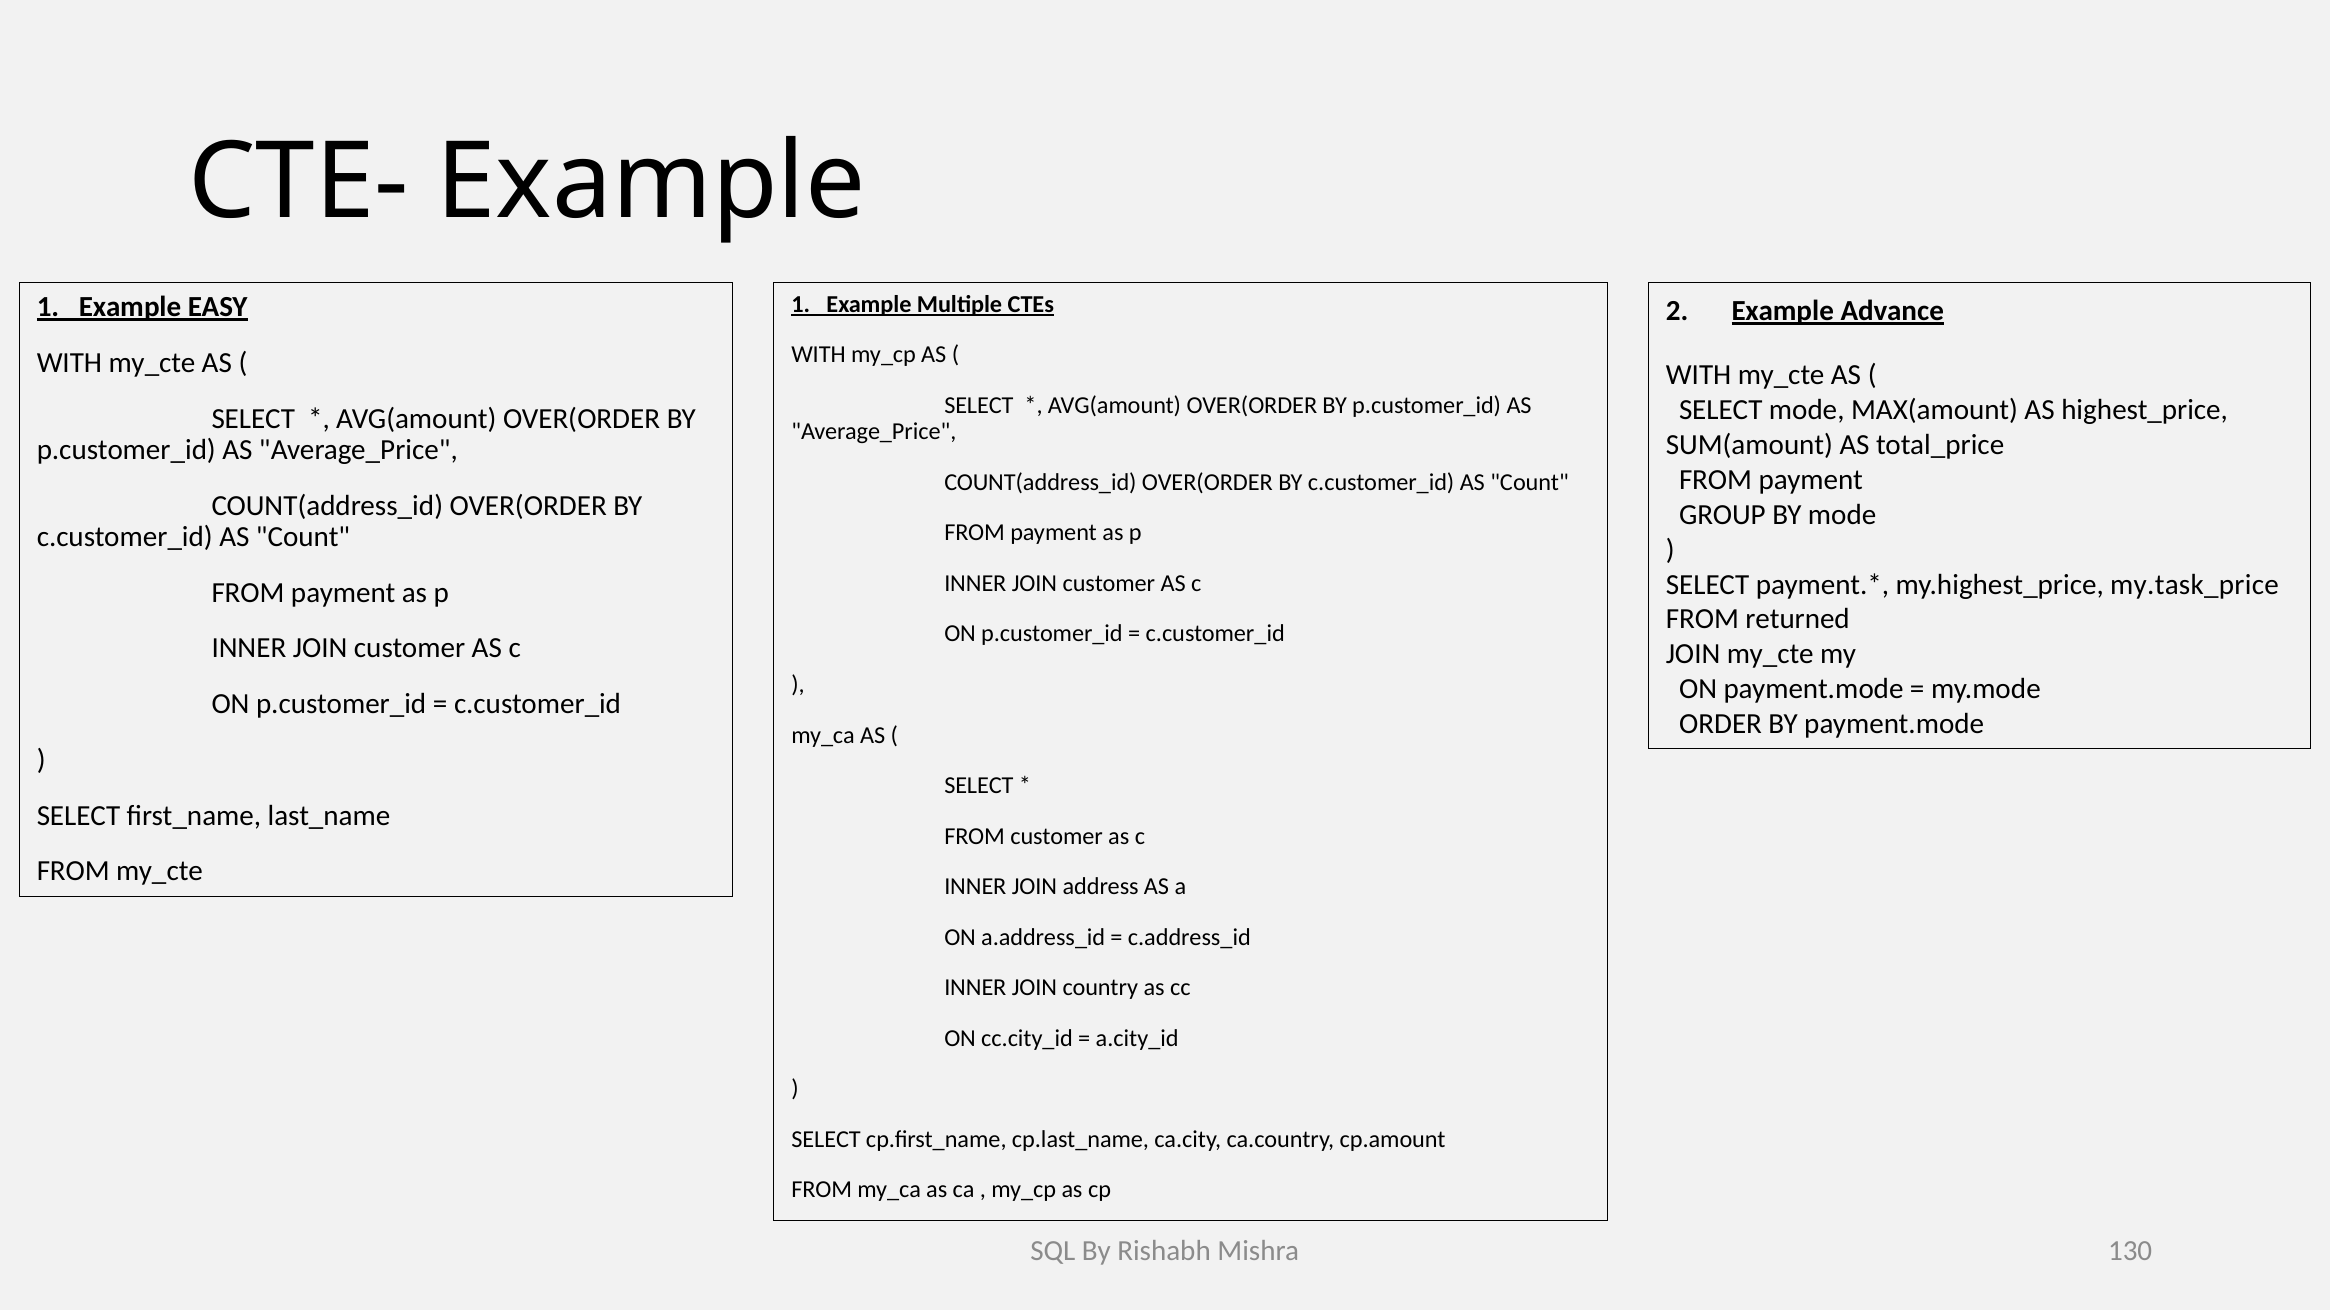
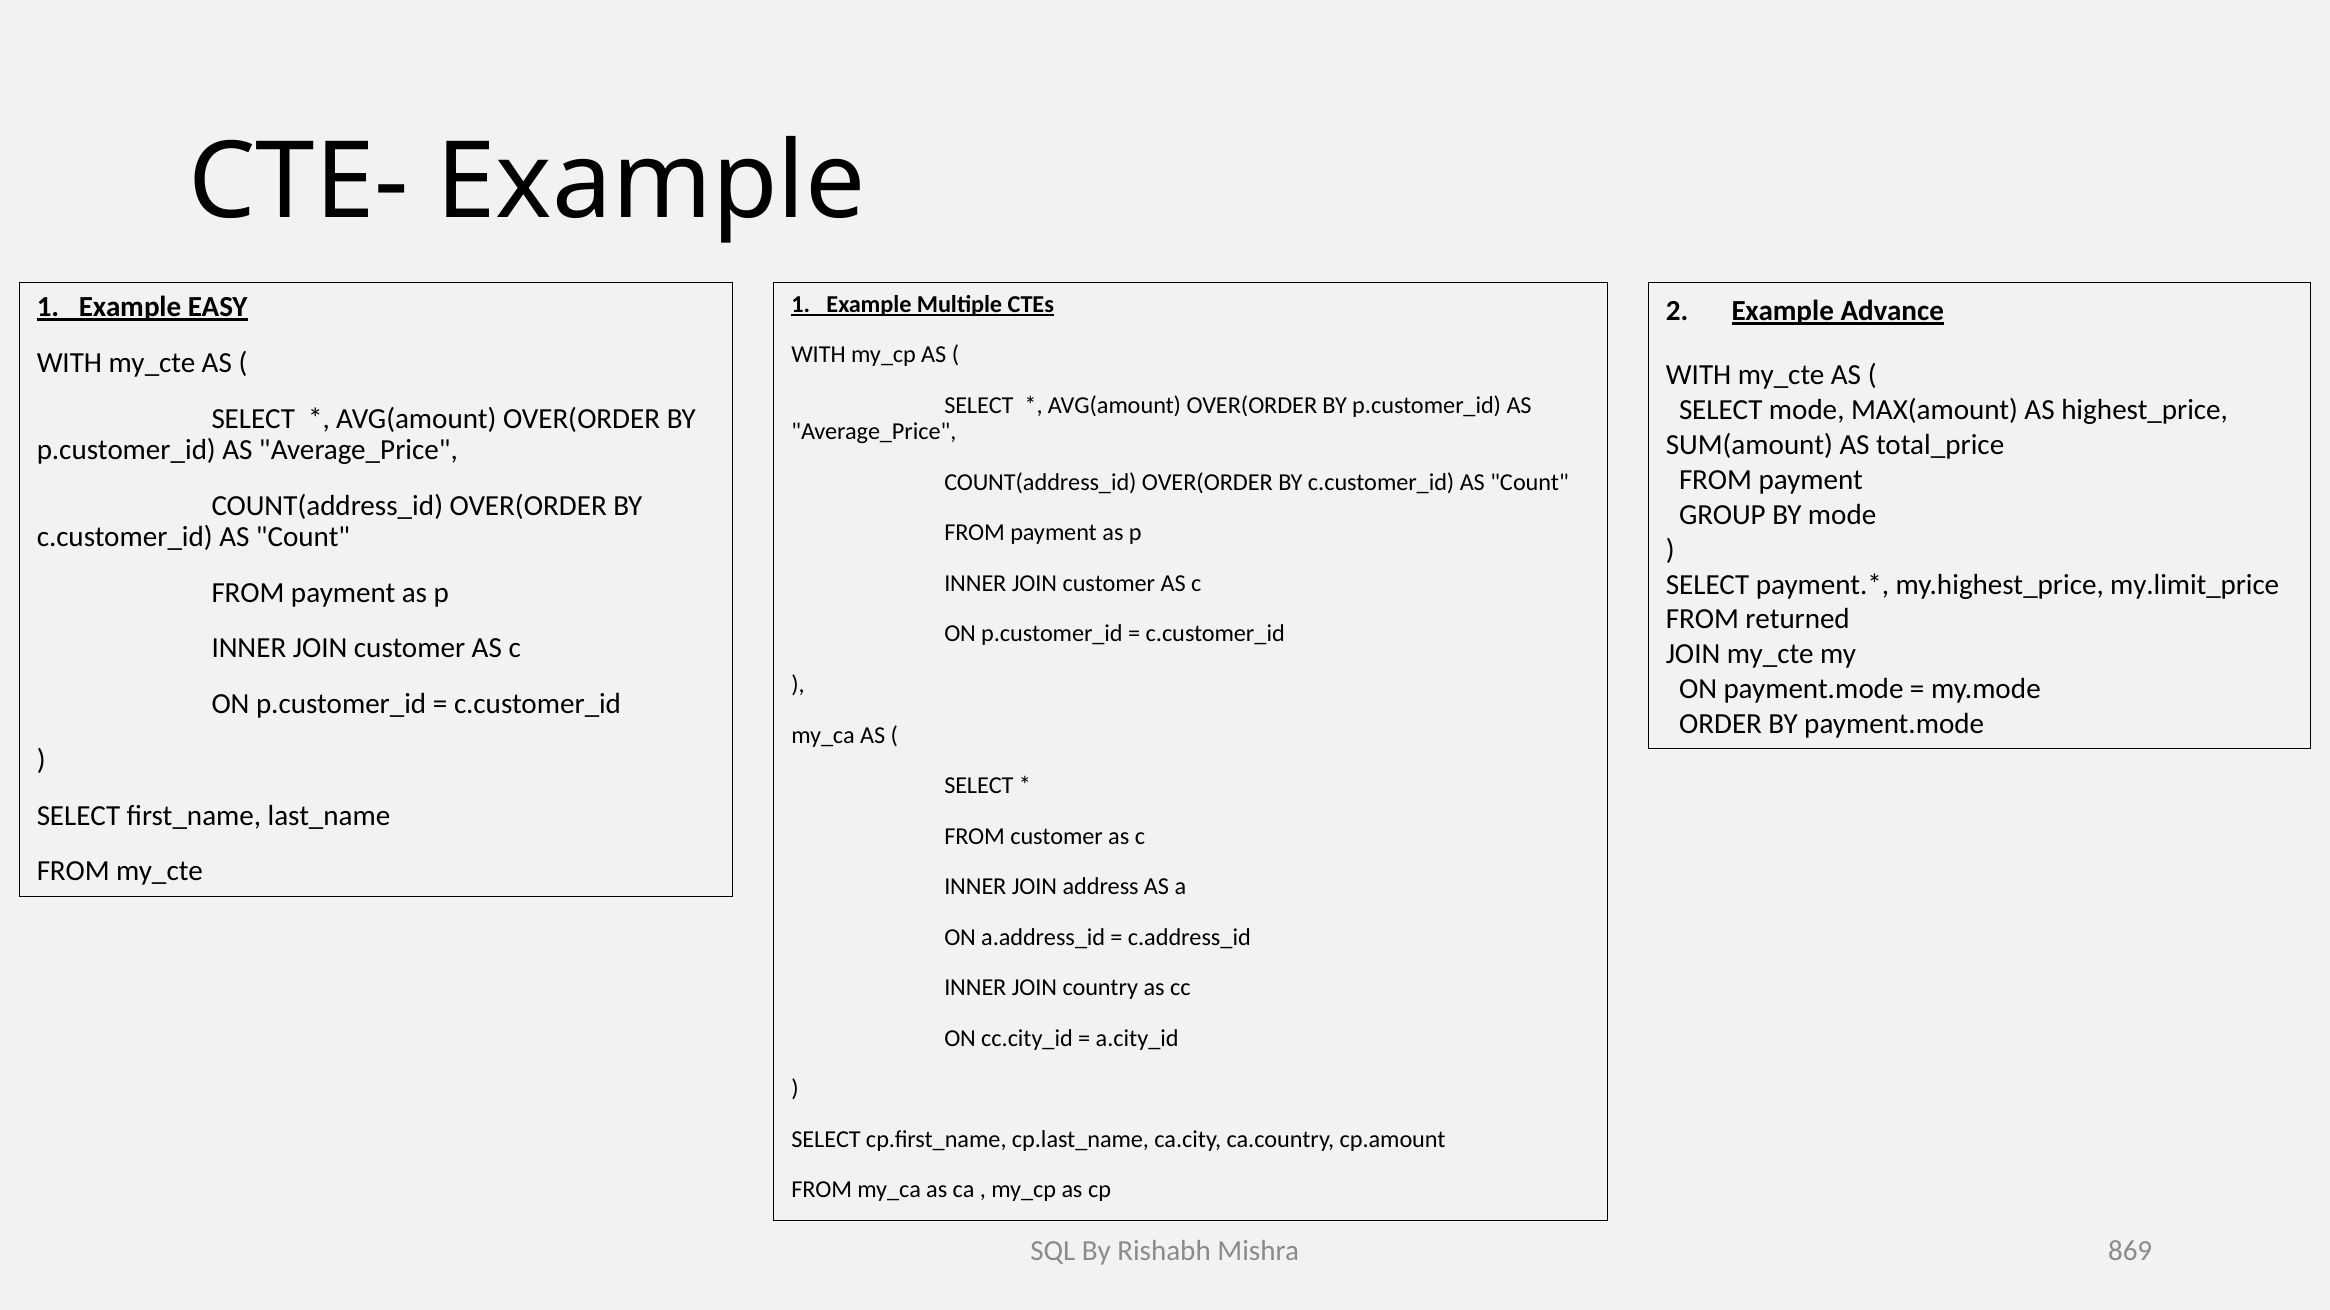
my.task_price: my.task_price -> my.limit_price
130: 130 -> 869
